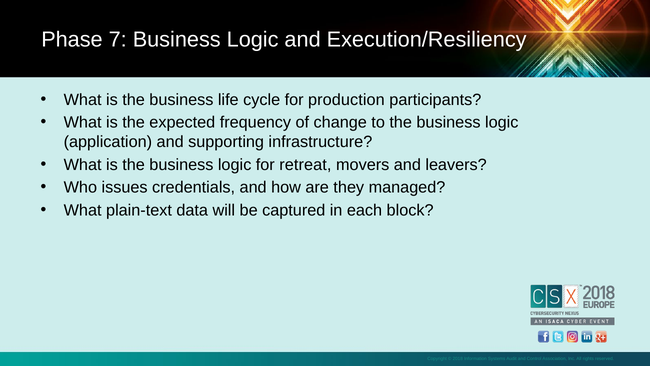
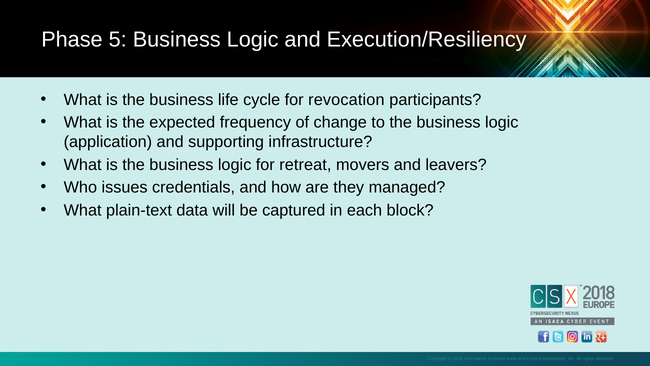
7: 7 -> 5
production: production -> revocation
